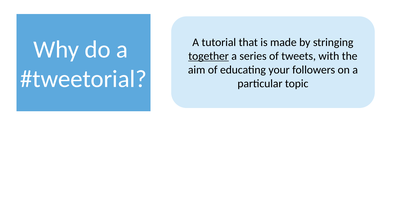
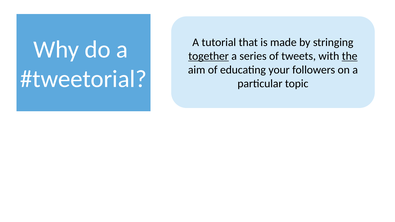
the underline: none -> present
